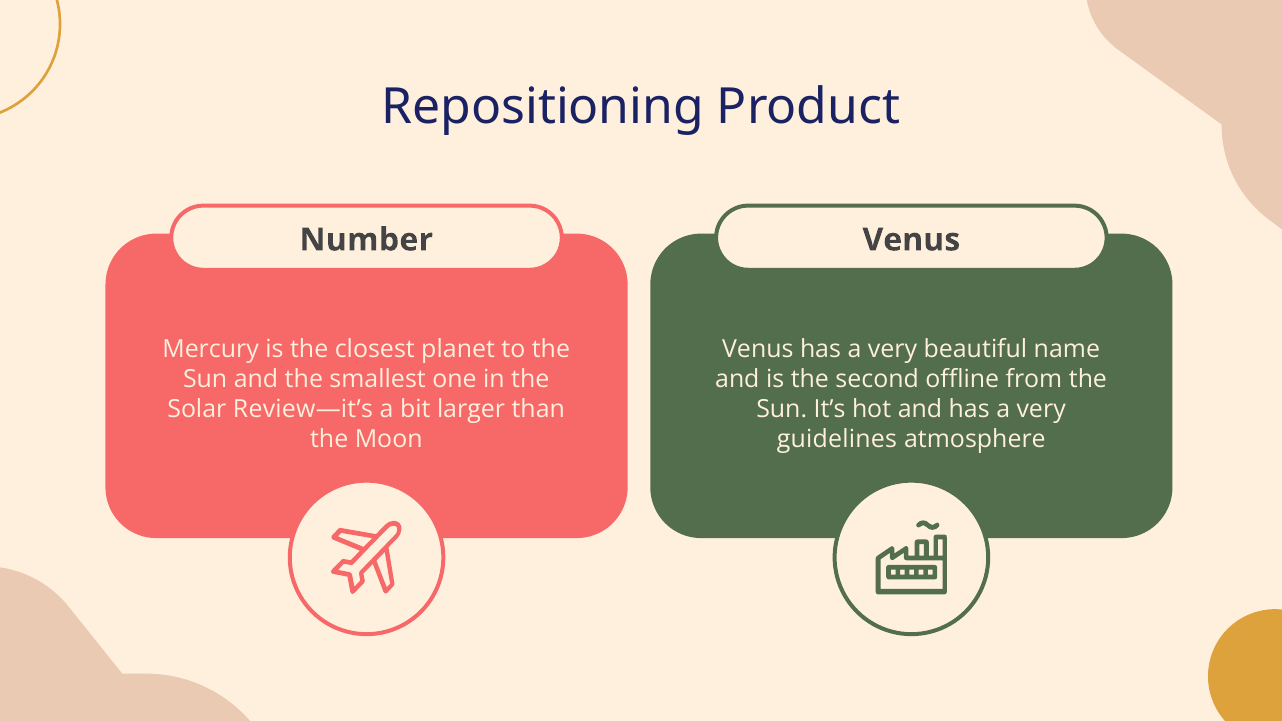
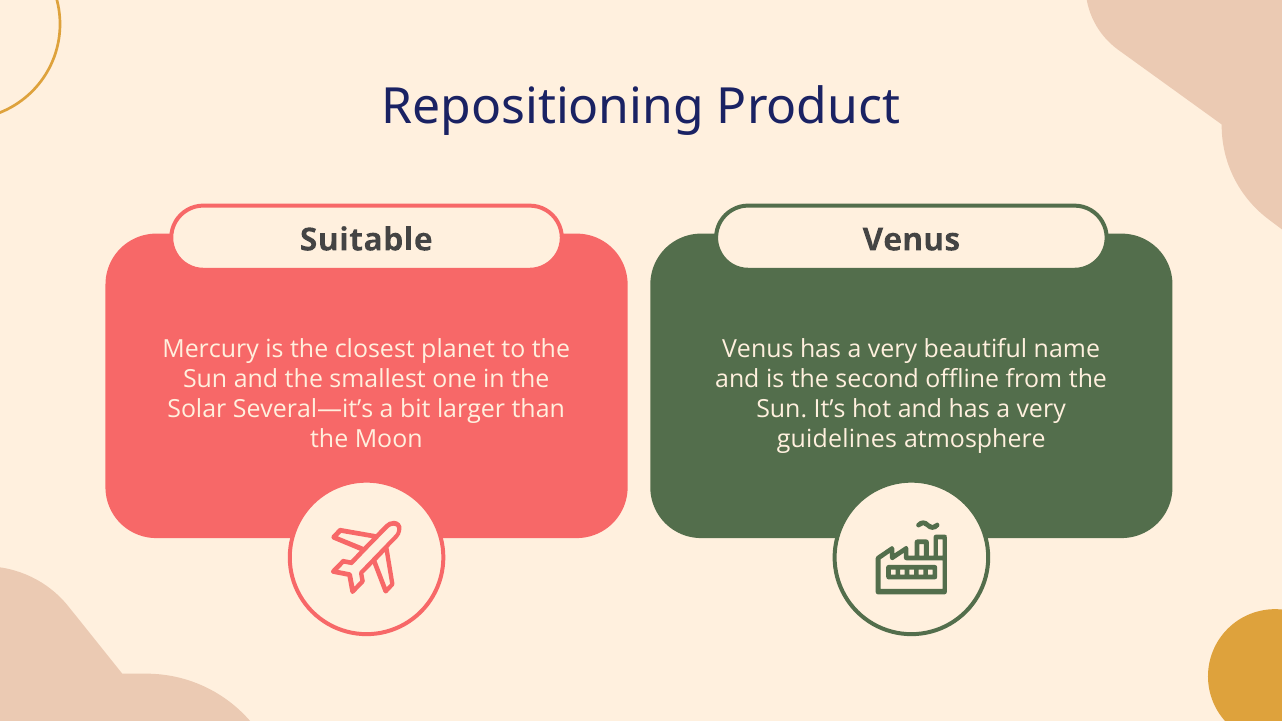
Number: Number -> Suitable
Review—it’s: Review—it’s -> Several—it’s
